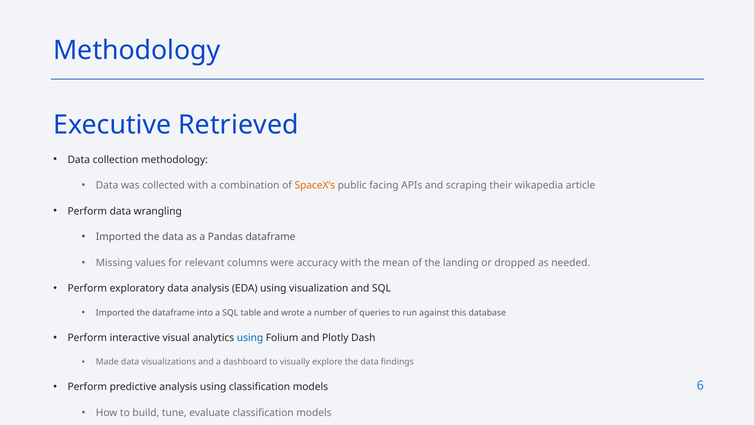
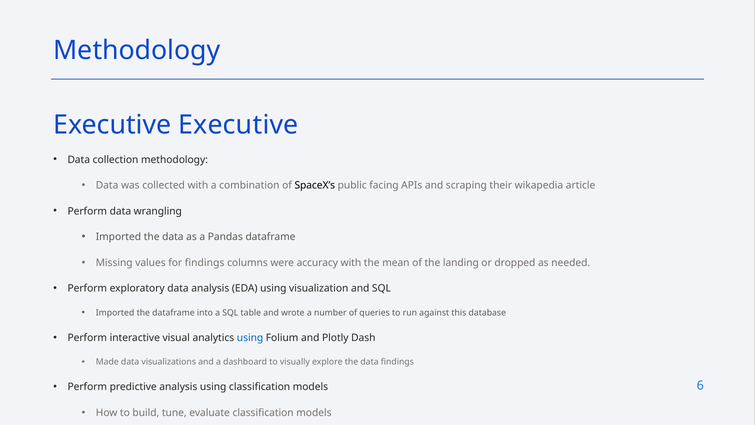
Executive Retrieved: Retrieved -> Executive
SpaceX’s colour: orange -> black
for relevant: relevant -> findings
